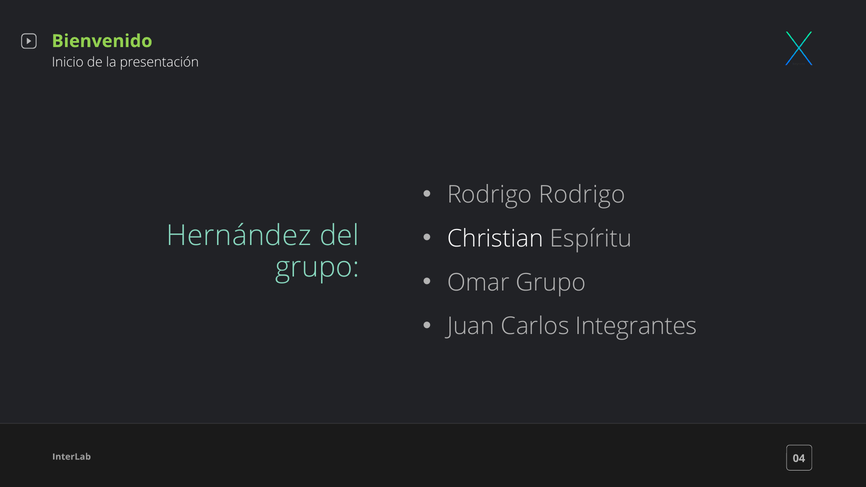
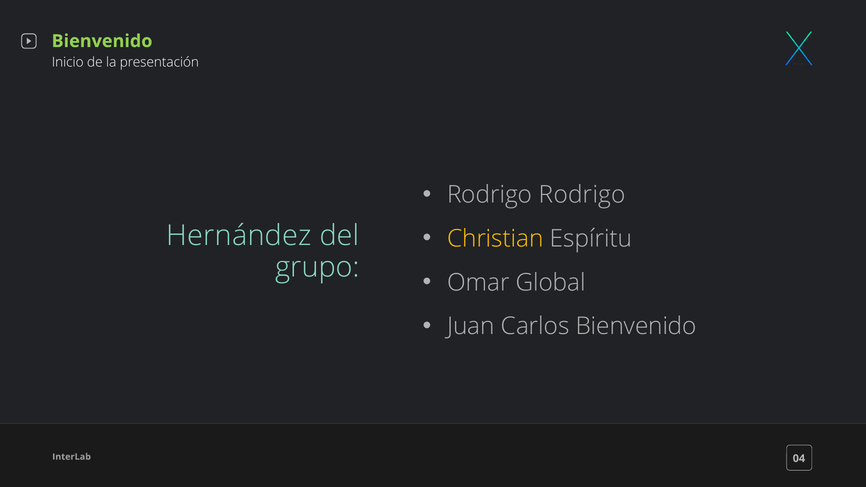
Christian colour: white -> yellow
Omar Grupo: Grupo -> Global
Carlos Integrantes: Integrantes -> Bienvenido
